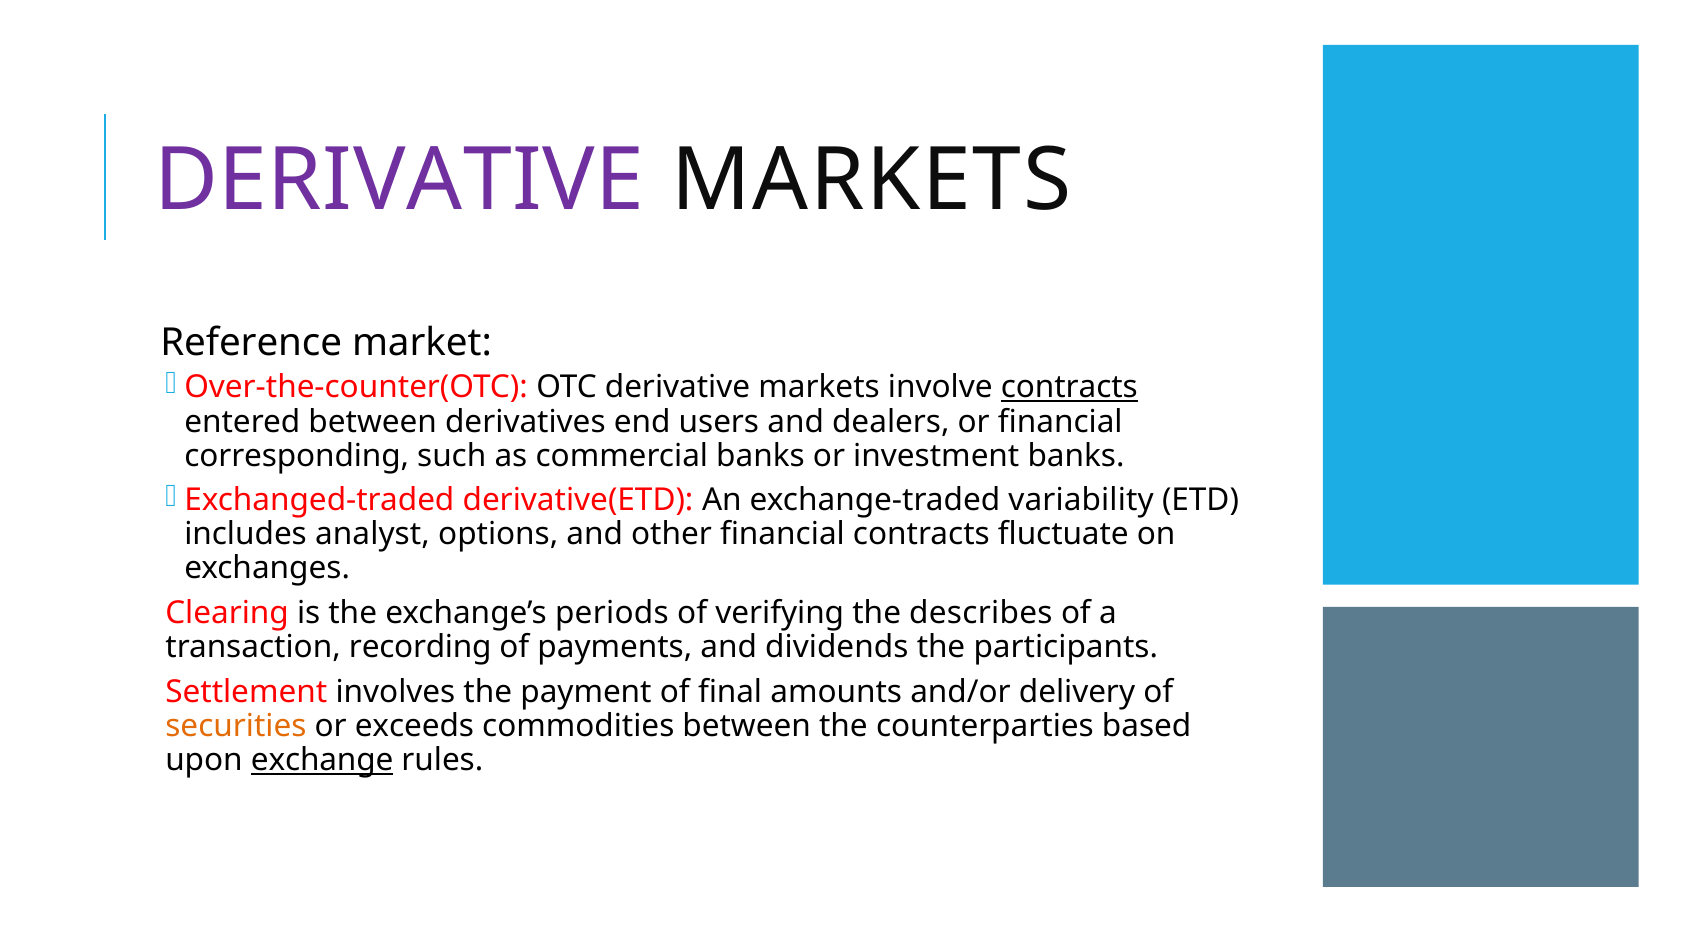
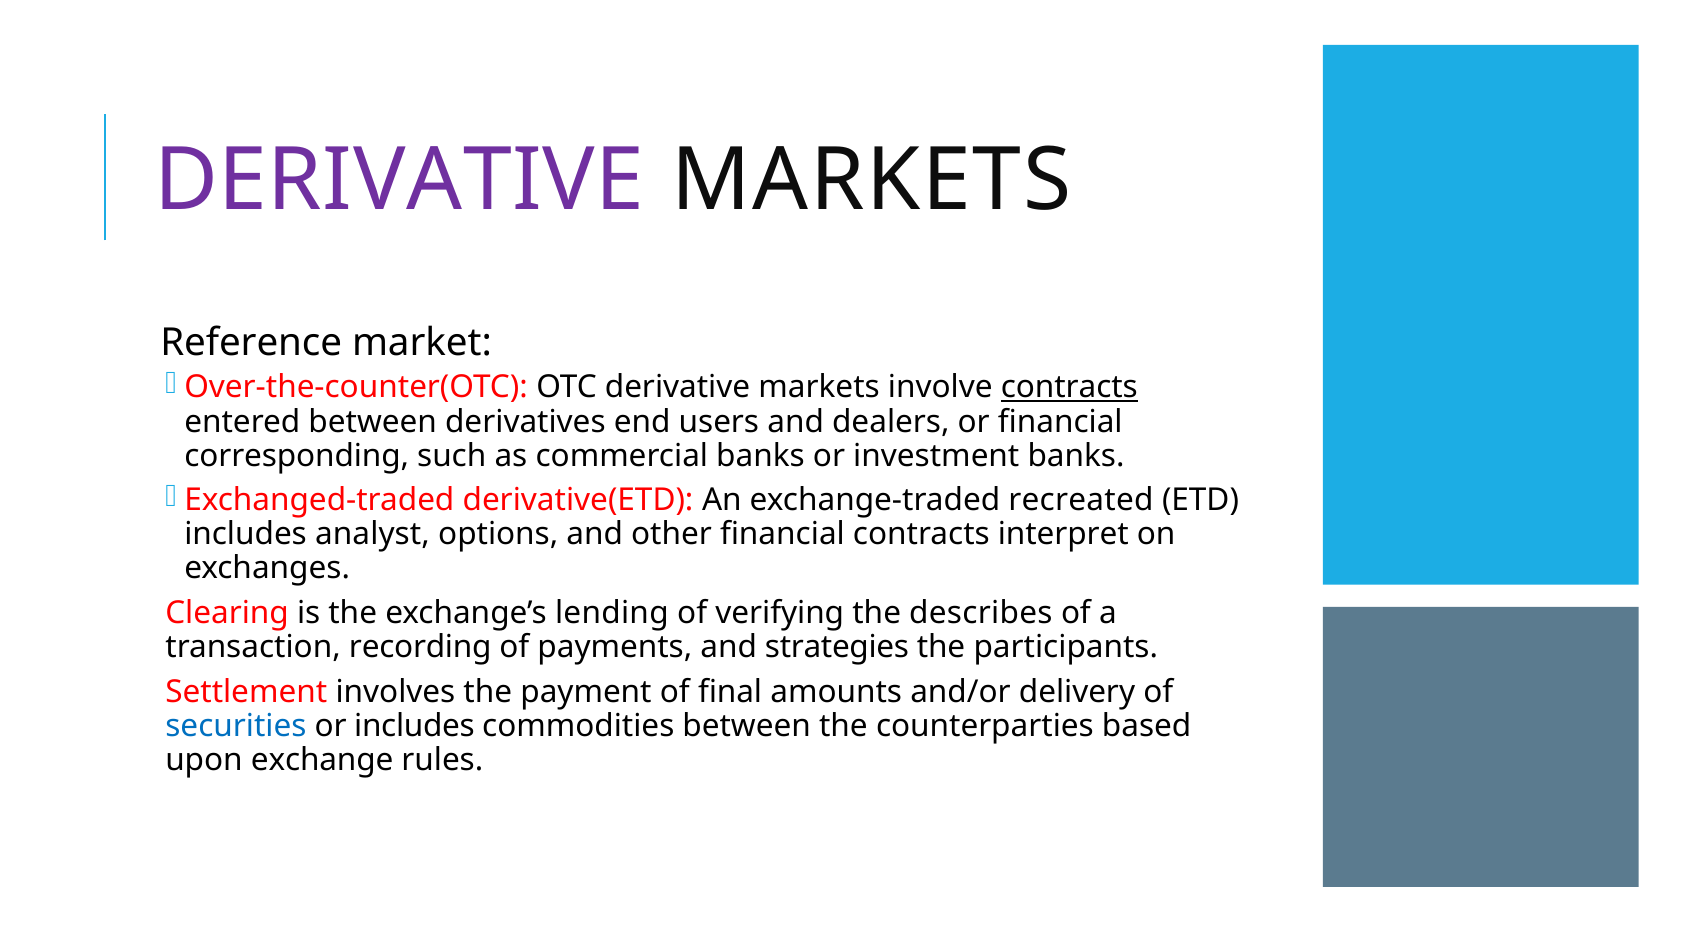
variability: variability -> recreated
fluctuate: fluctuate -> interpret
periods: periods -> lending
dividends: dividends -> strategies
securities colour: orange -> blue
or exceeds: exceeds -> includes
exchange underline: present -> none
